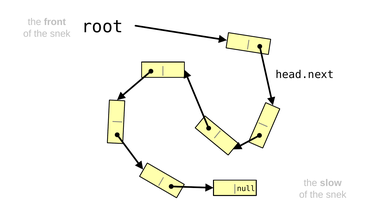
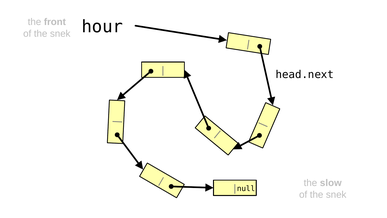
root: root -> hour
